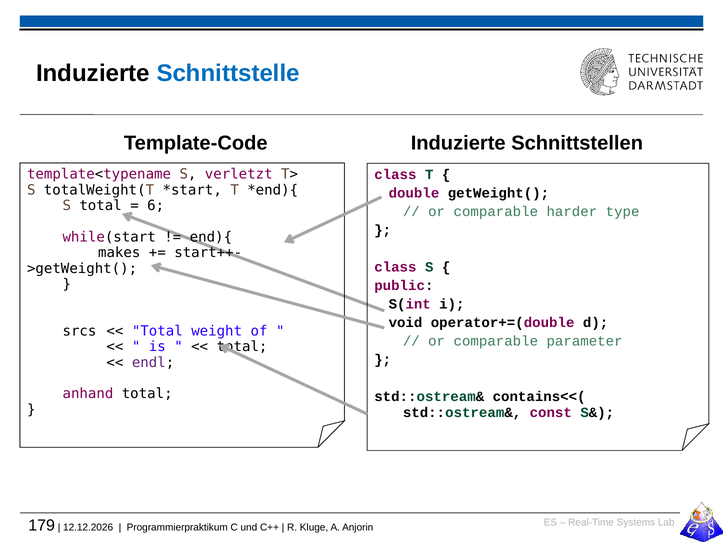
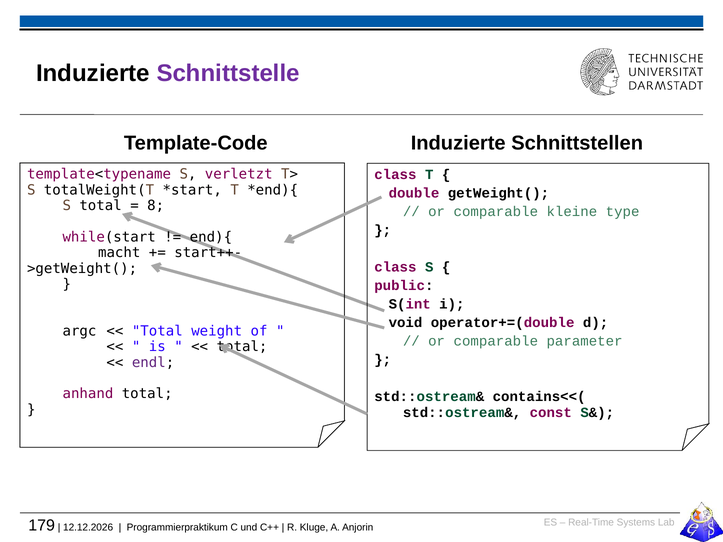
Schnittstelle colour: blue -> purple
6: 6 -> 8
harder: harder -> kleine
makes: makes -> macht
srcs: srcs -> argc
